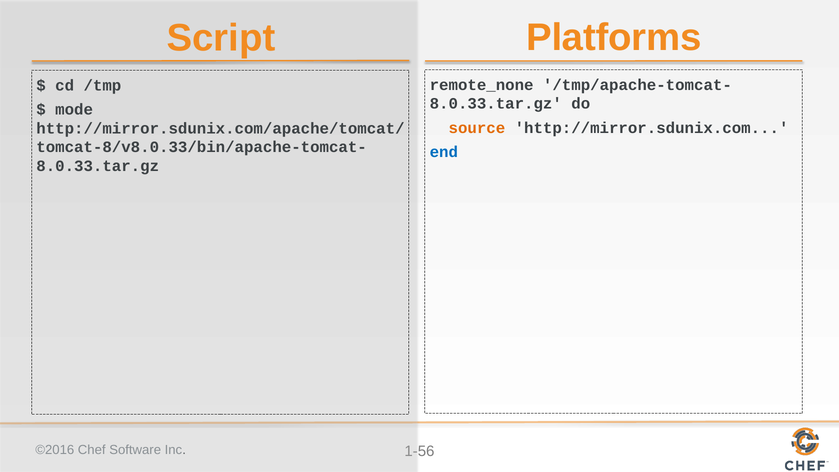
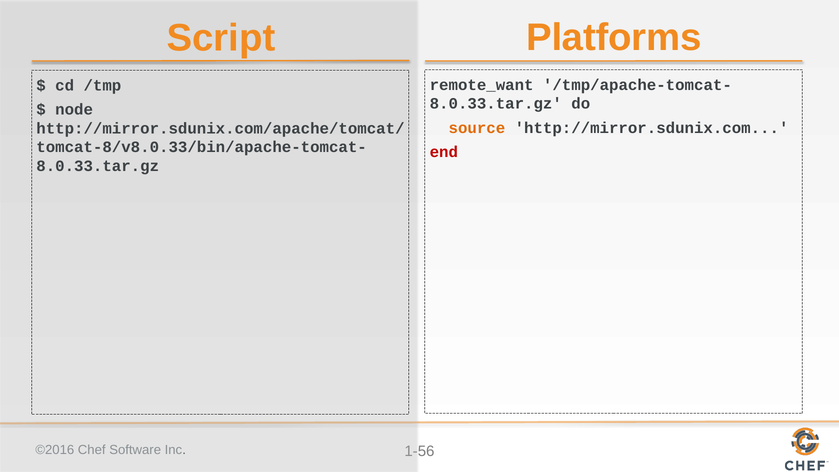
remote_none: remote_none -> remote_want
mode: mode -> node
end colour: blue -> red
